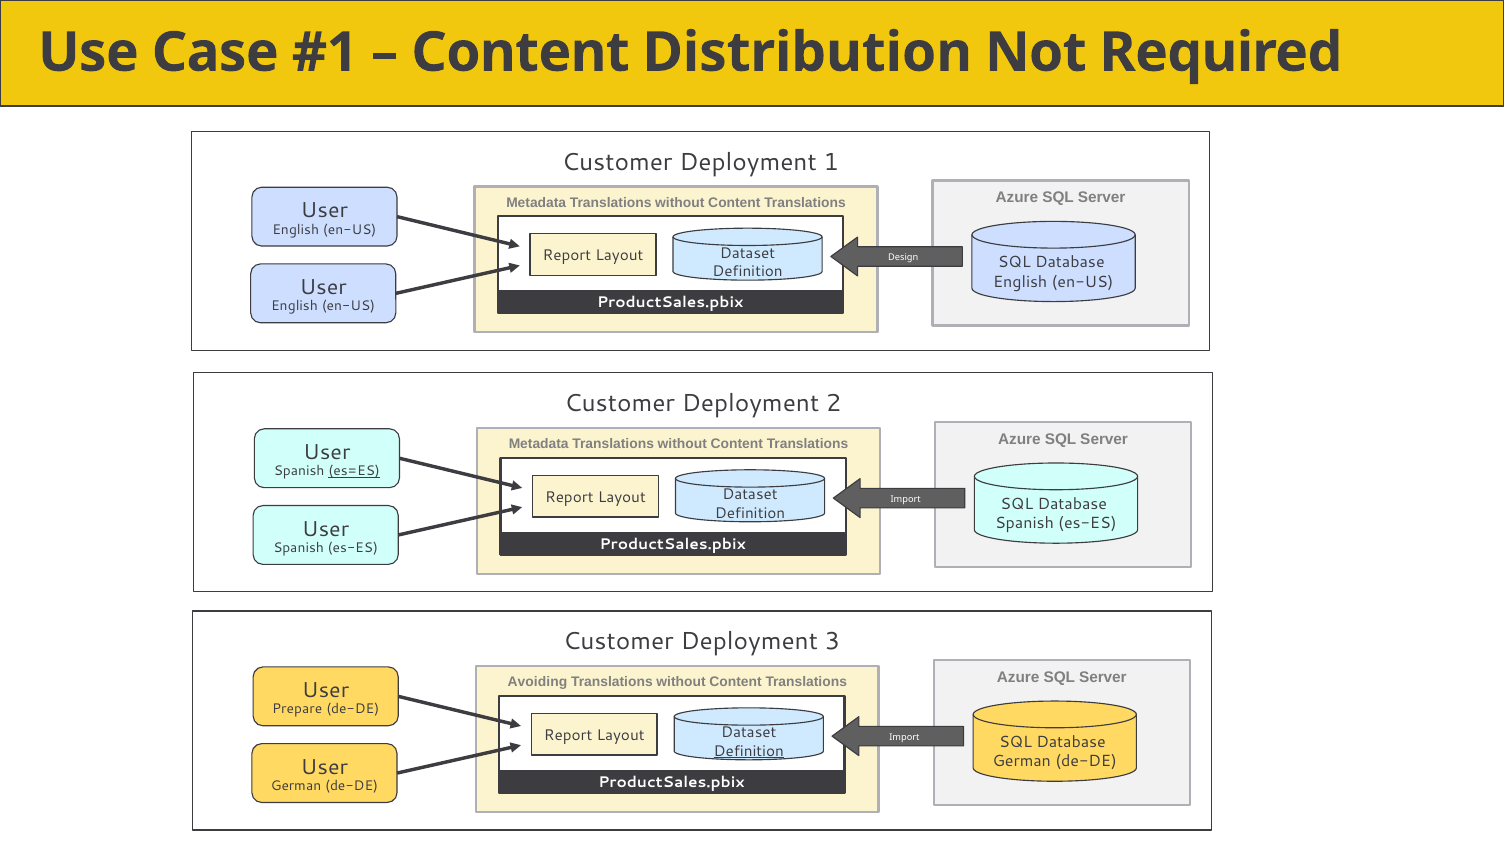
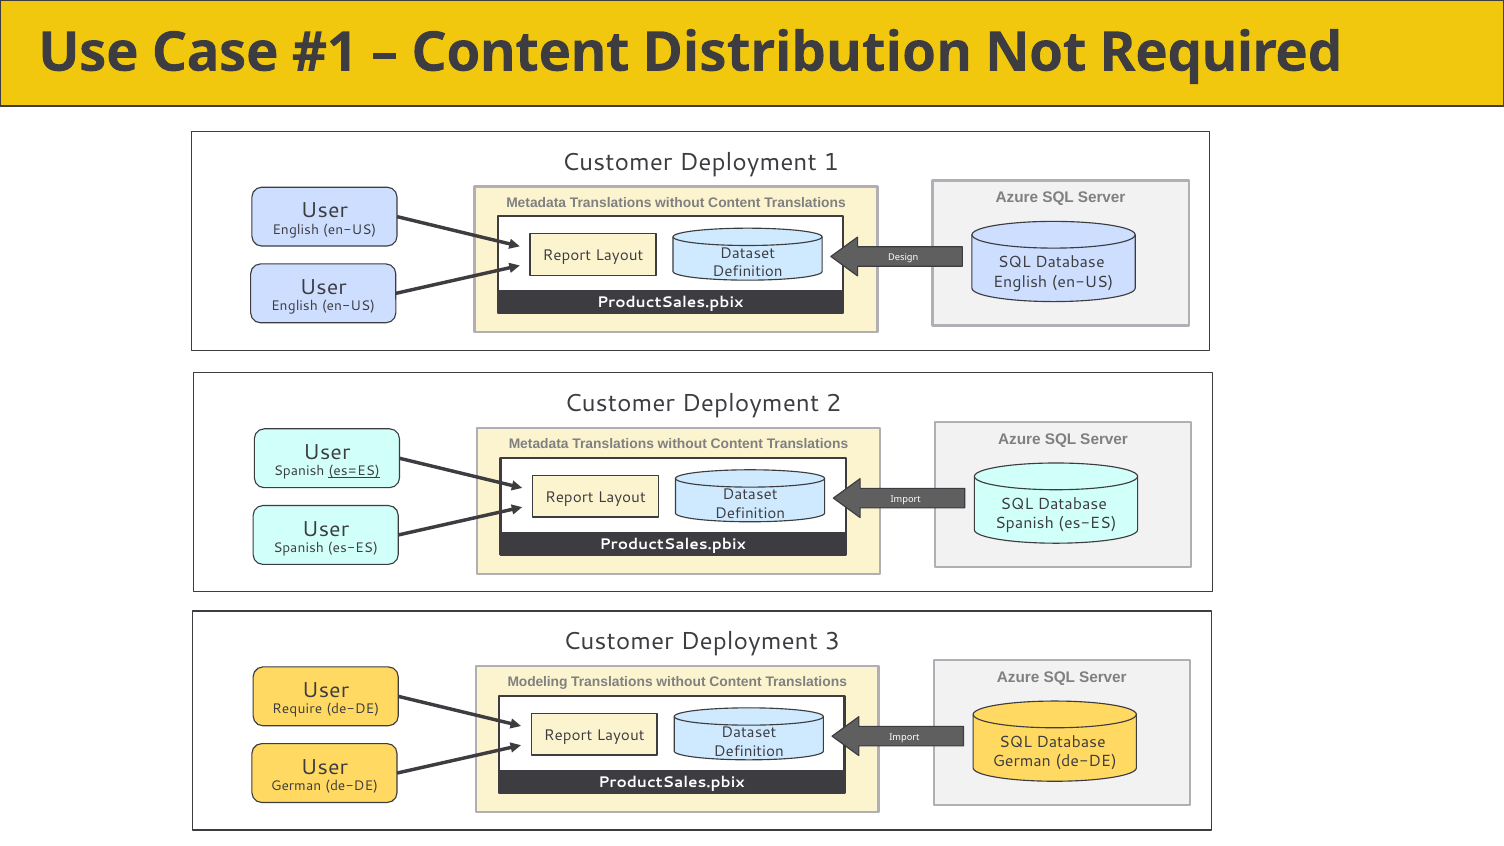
Avoiding: Avoiding -> Modeling
Prepare: Prepare -> Require
Definition at (749, 751) underline: present -> none
